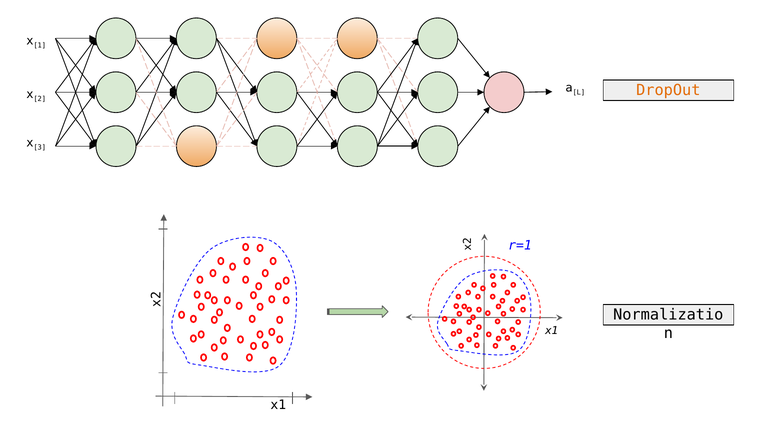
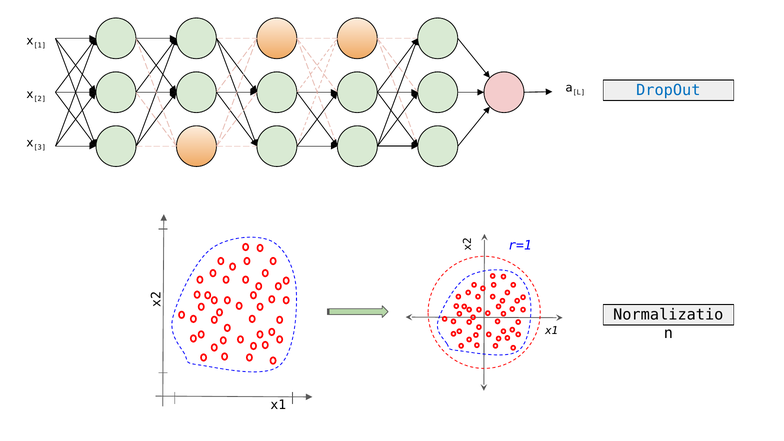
DropOut colour: orange -> blue
